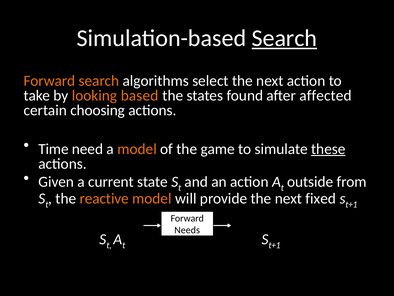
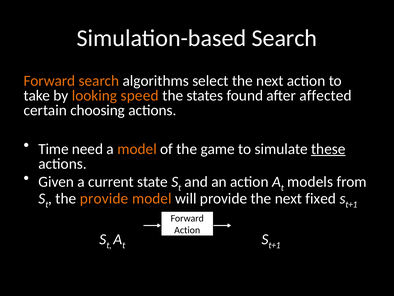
Search at (284, 38) underline: present -> none
based: based -> speed
outside: outside -> models
the reactive: reactive -> provide
Needs at (187, 230): Needs -> Action
